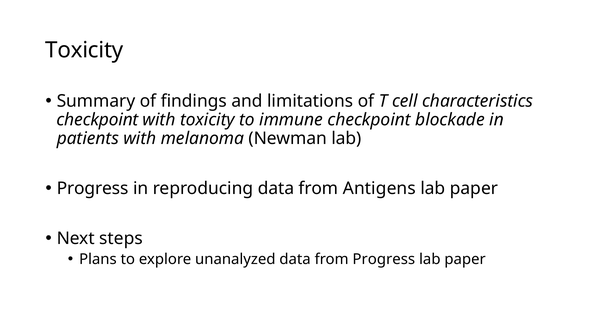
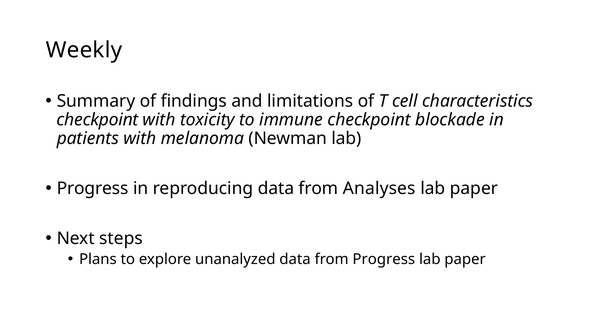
Toxicity at (84, 50): Toxicity -> Weekly
Antigens: Antigens -> Analyses
